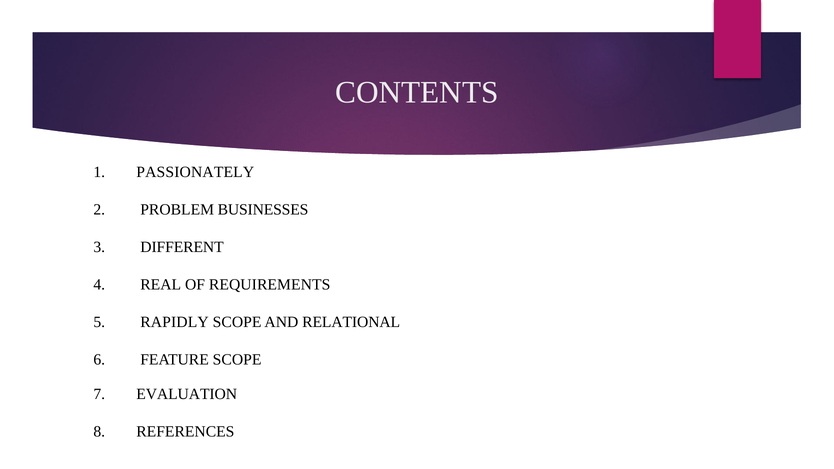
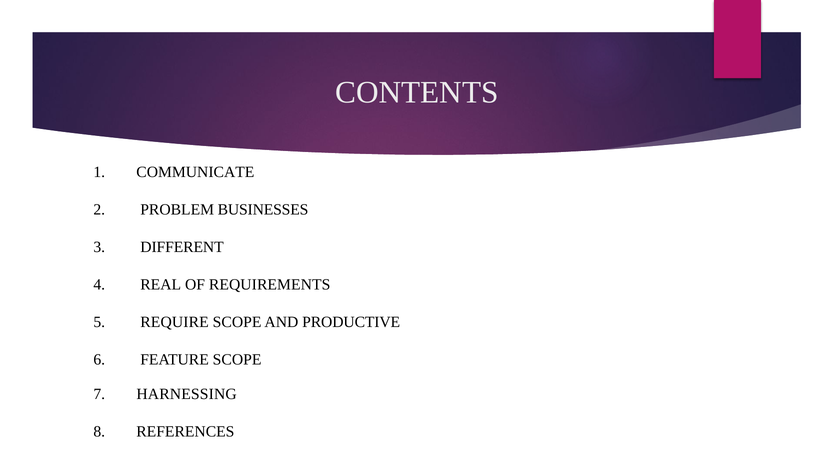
PASSIONATELY: PASSIONATELY -> COMMUNICATE
RAPIDLY: RAPIDLY -> REQUIRE
RELATIONAL: RELATIONAL -> PRODUCTIVE
EVALUATION: EVALUATION -> HARNESSING
